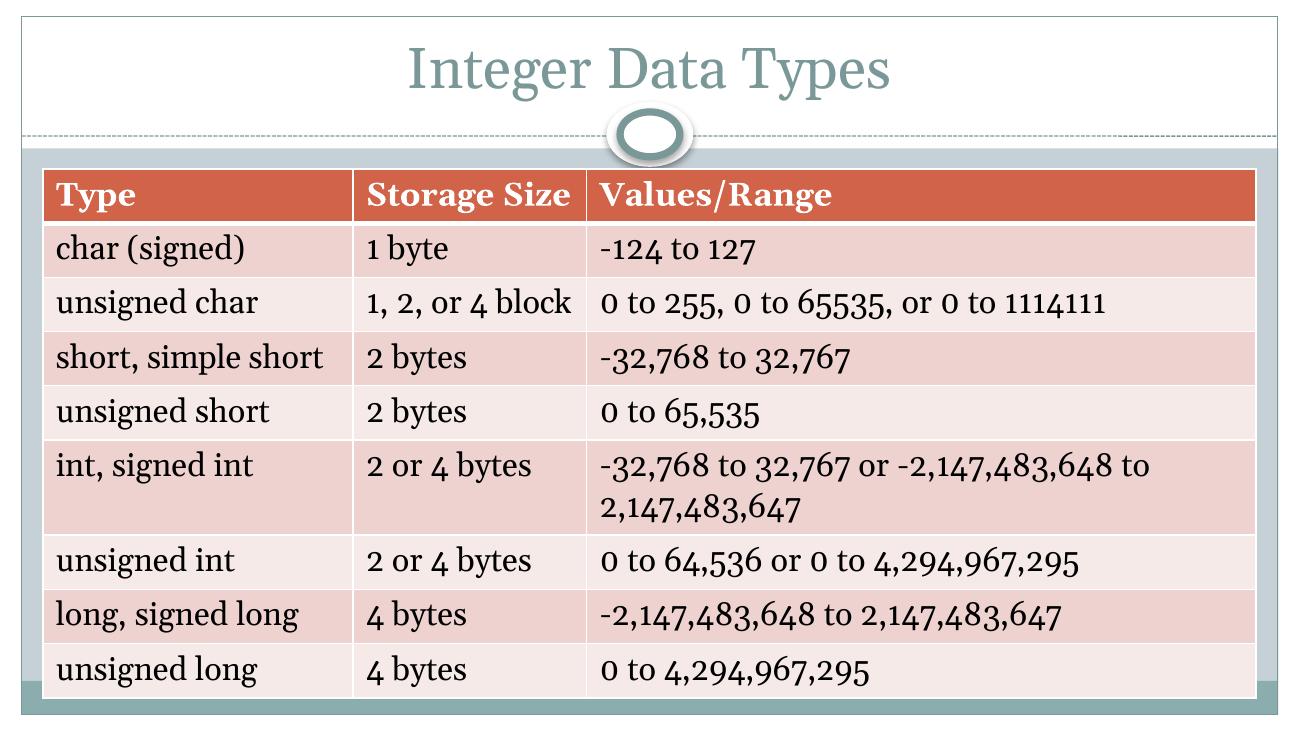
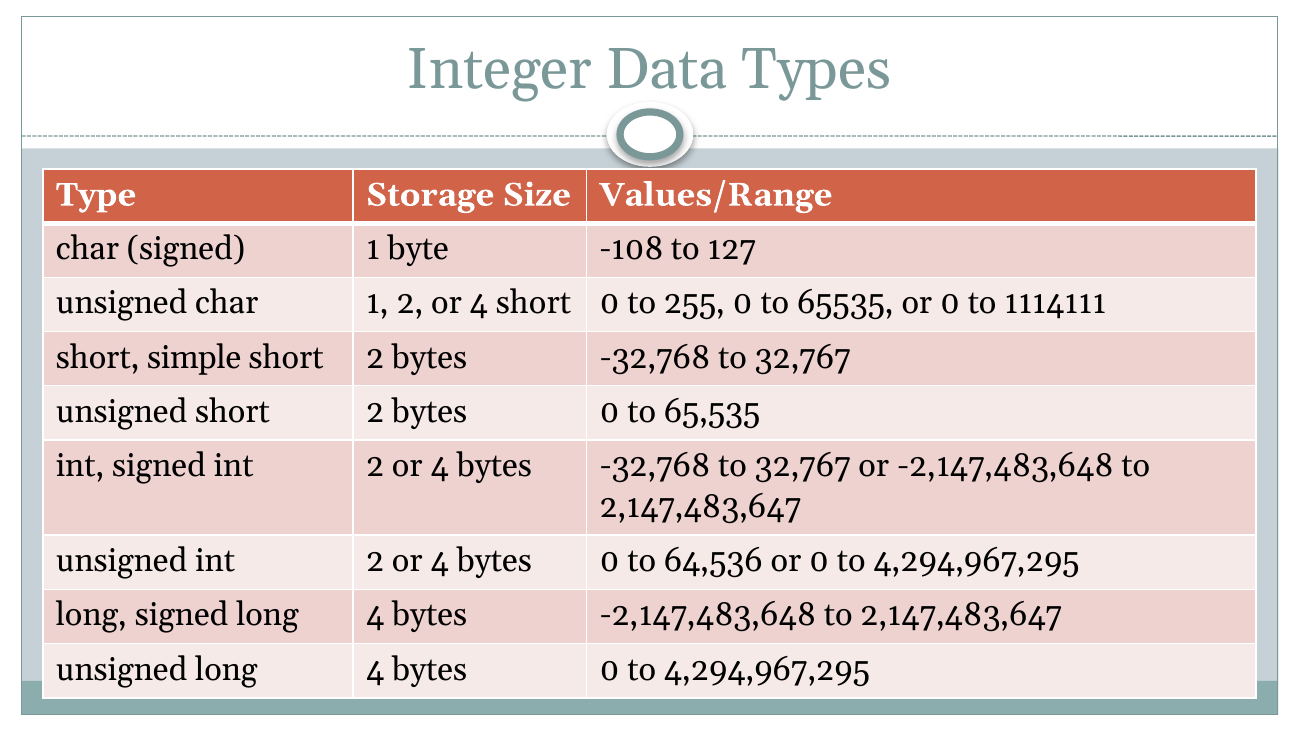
-124: -124 -> -108
4 block: block -> short
